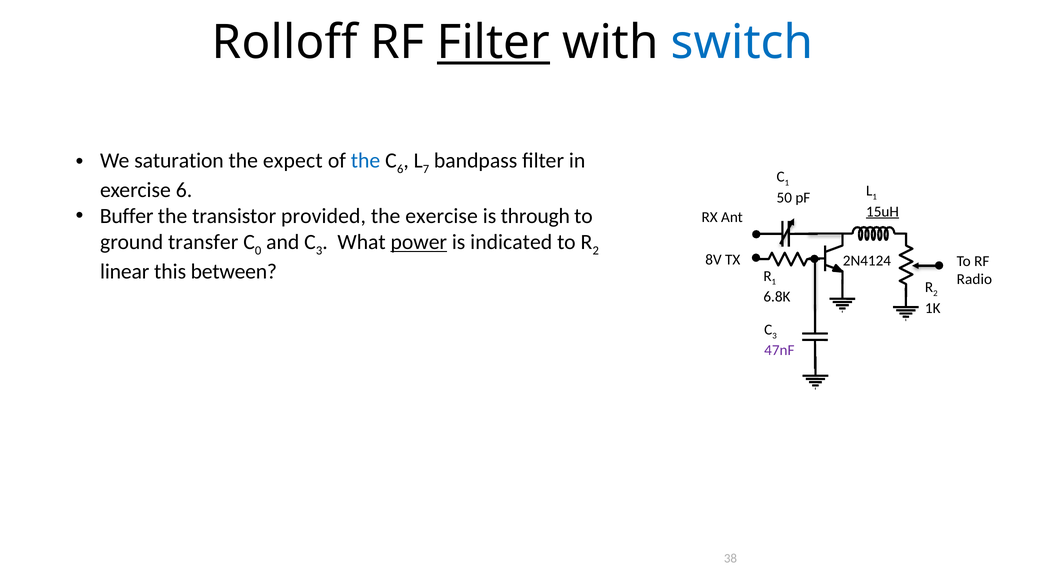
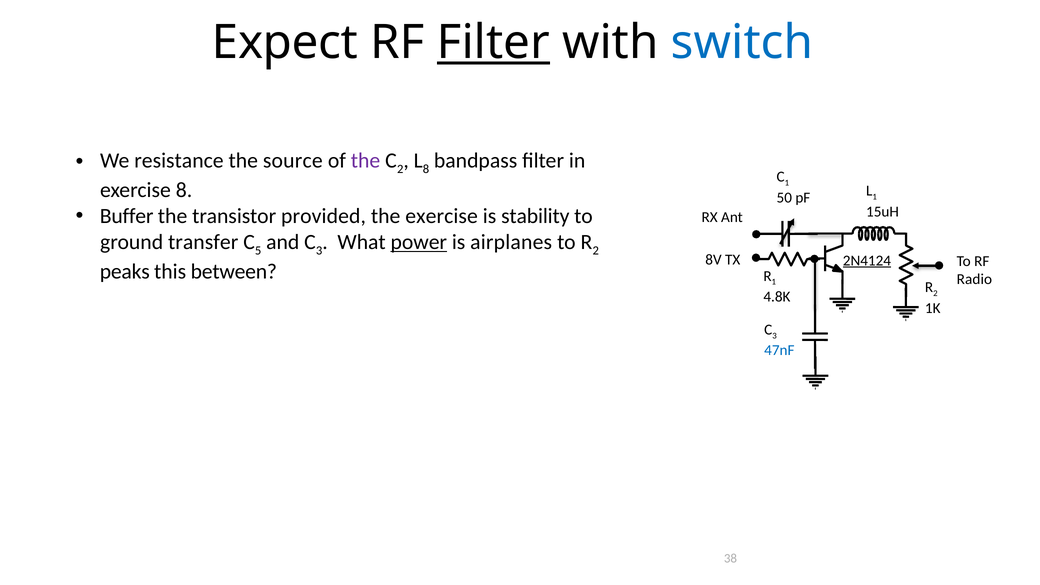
Rolloff: Rolloff -> Expect
saturation: saturation -> resistance
expect: expect -> source
the at (365, 161) colour: blue -> purple
6 at (400, 169): 6 -> 2
7 at (426, 169): 7 -> 8
exercise 6: 6 -> 8
through: through -> stability
15uH underline: present -> none
0: 0 -> 5
indicated: indicated -> airplanes
2N4124 underline: none -> present
linear: linear -> peaks
6.8K: 6.8K -> 4.8K
47nF colour: purple -> blue
